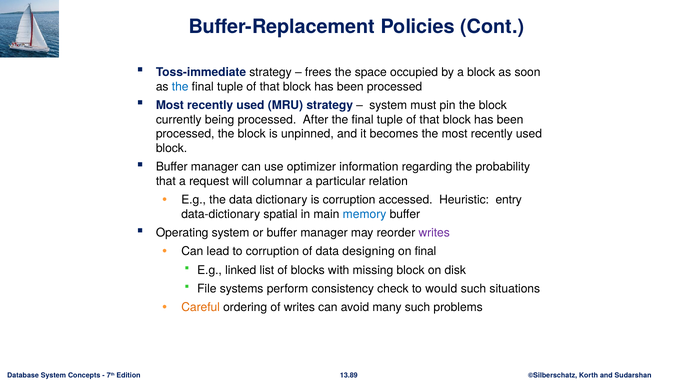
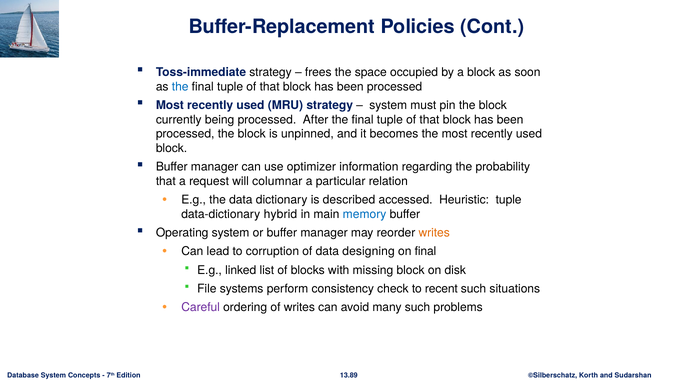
is corruption: corruption -> described
Heuristic entry: entry -> tuple
spatial: spatial -> hybrid
writes at (434, 233) colour: purple -> orange
would: would -> recent
Careful colour: orange -> purple
